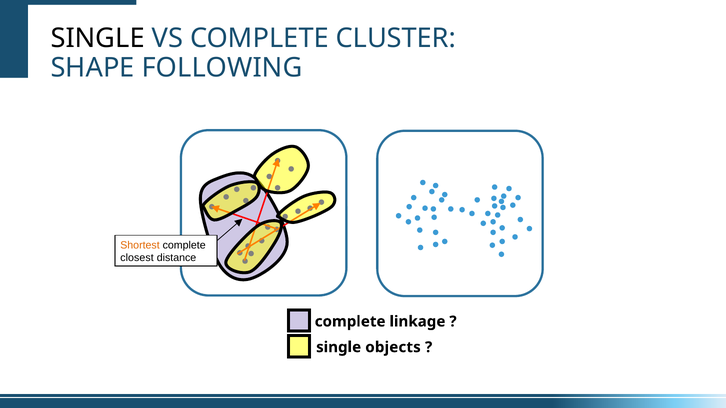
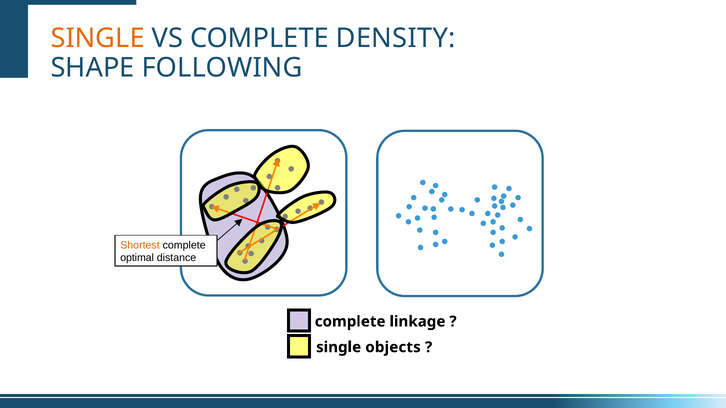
SINGLE at (98, 38) colour: black -> orange
CLUSTER: CLUSTER -> DENSITY
closest: closest -> optimal
